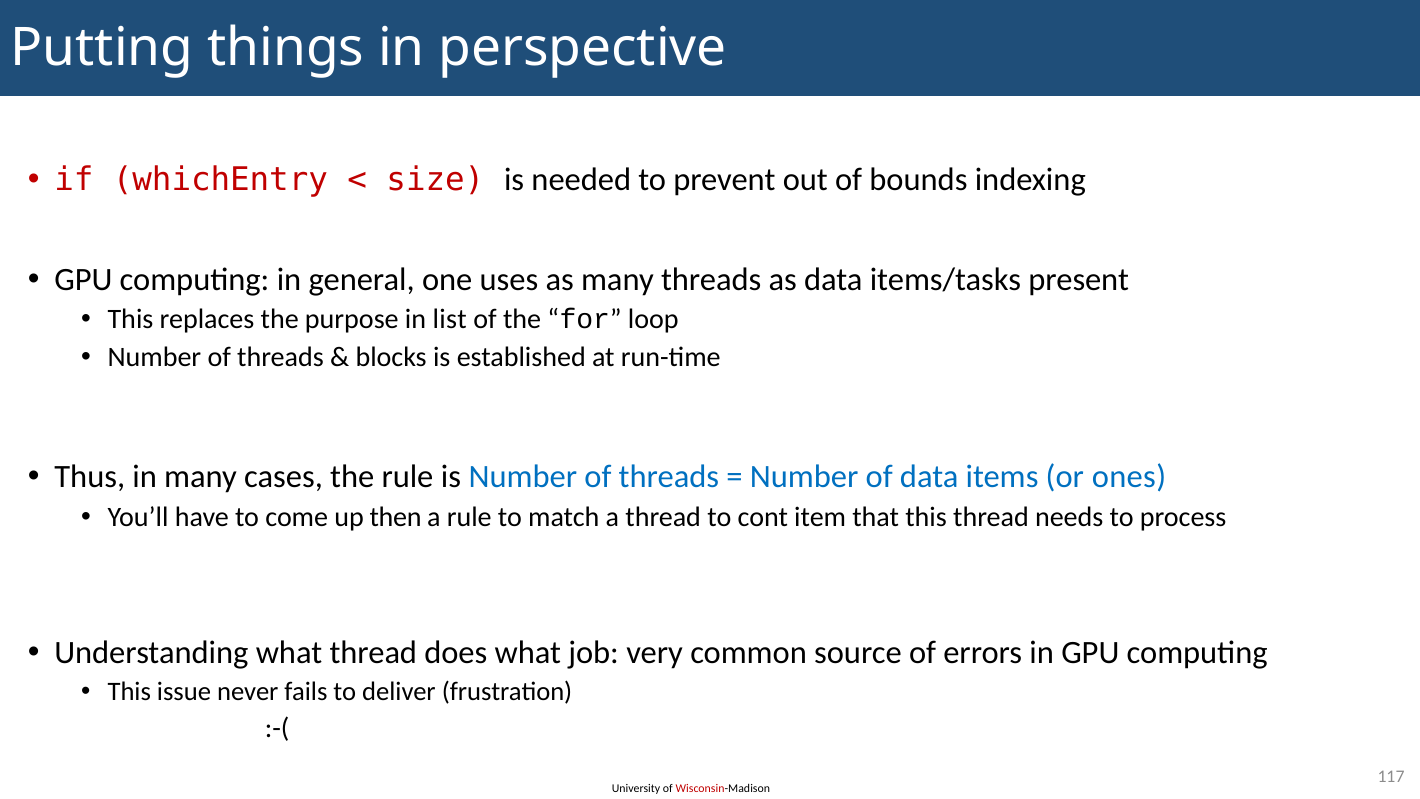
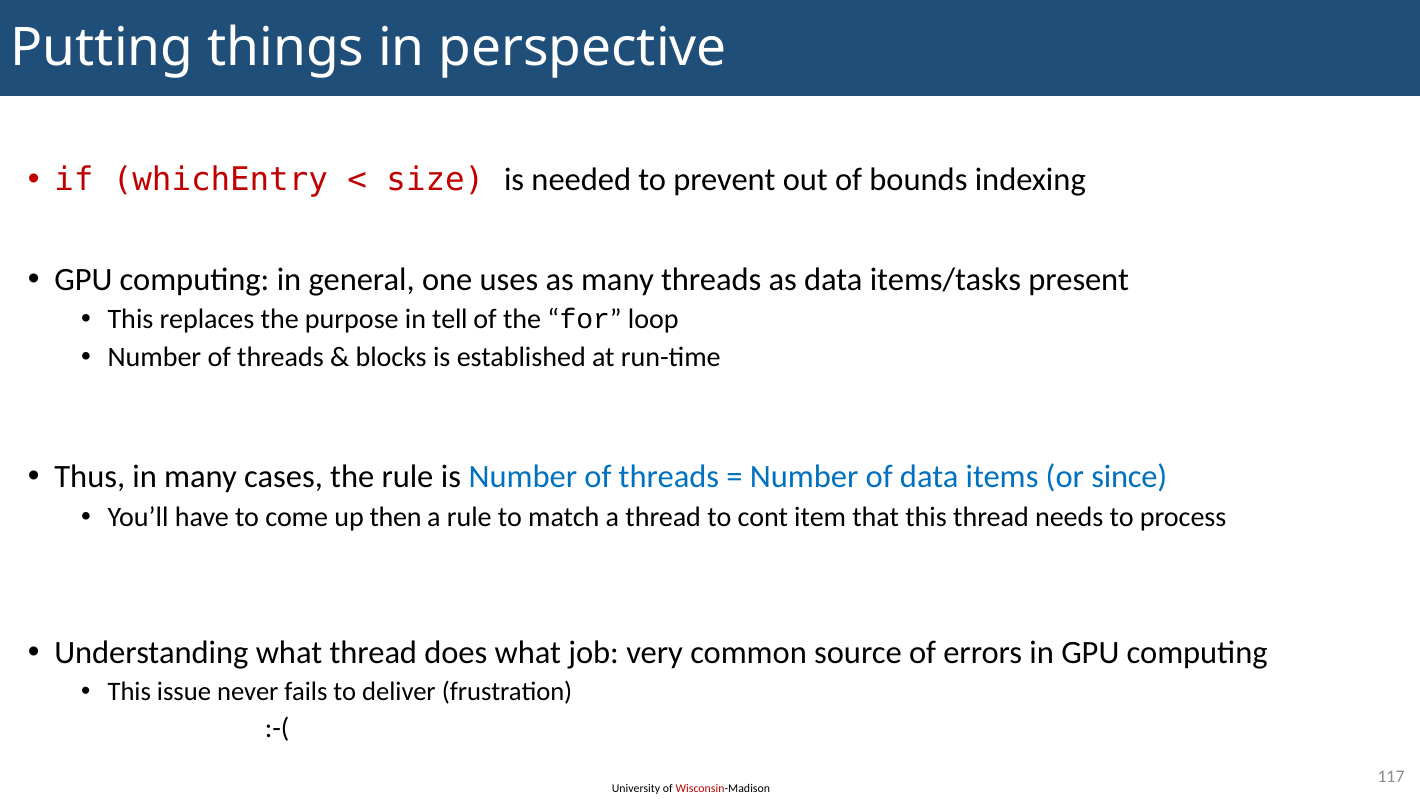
list: list -> tell
ones: ones -> since
